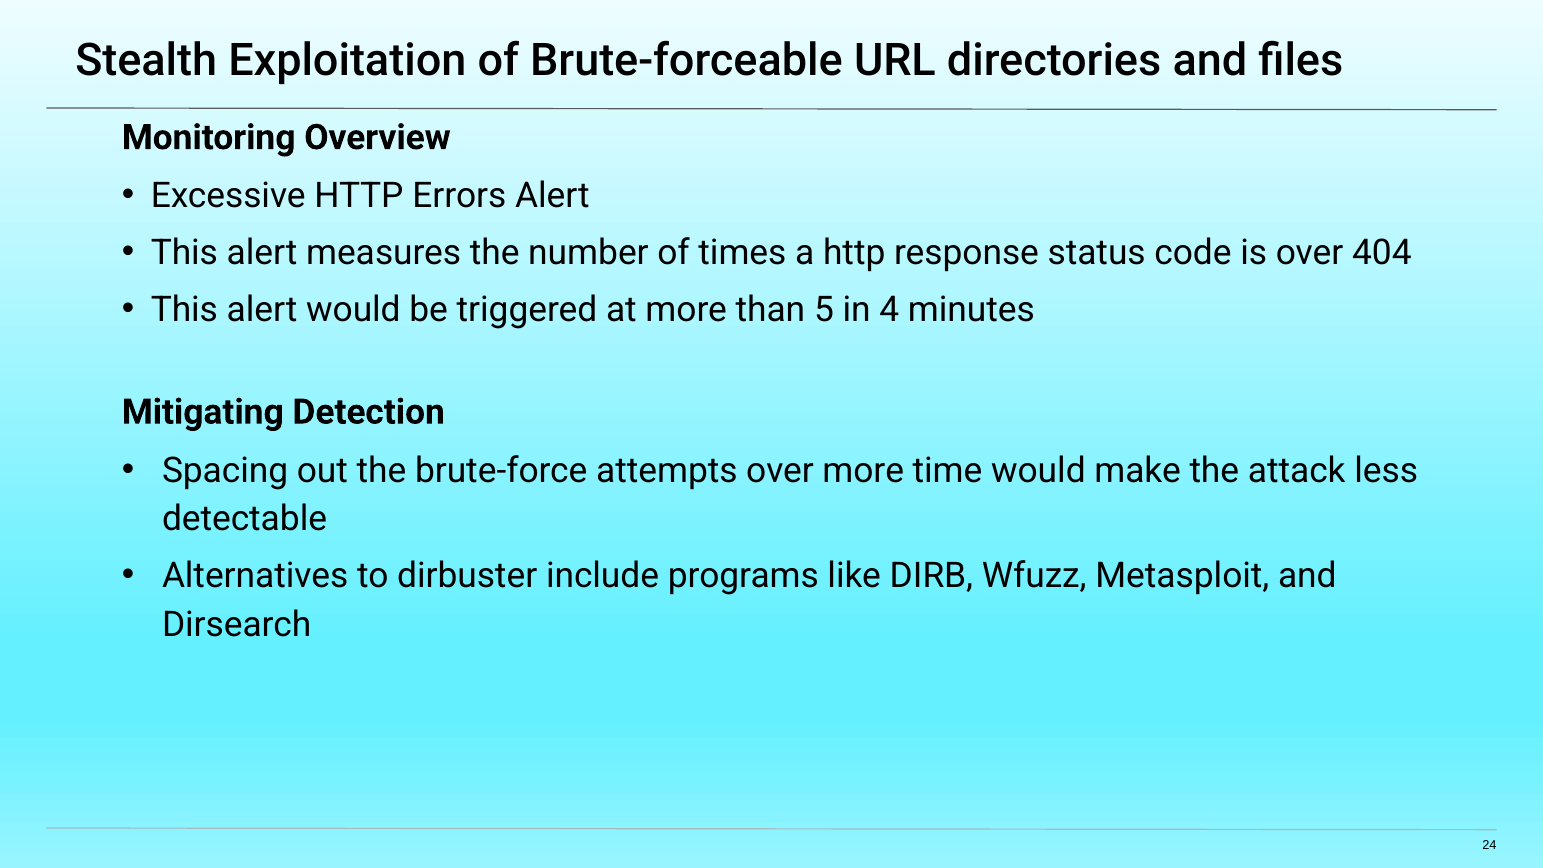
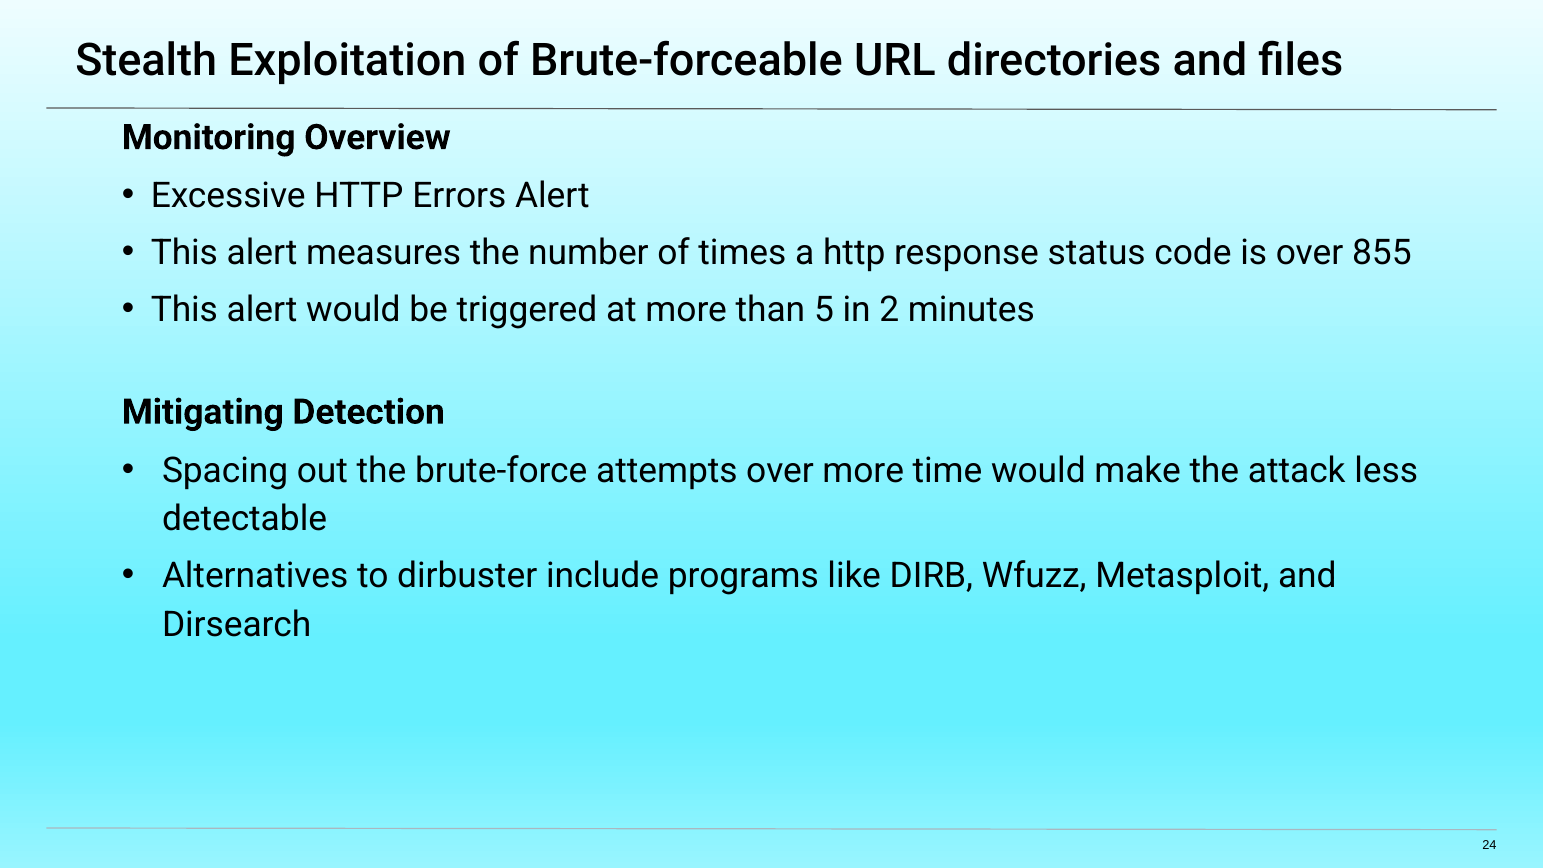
404: 404 -> 855
4: 4 -> 2
